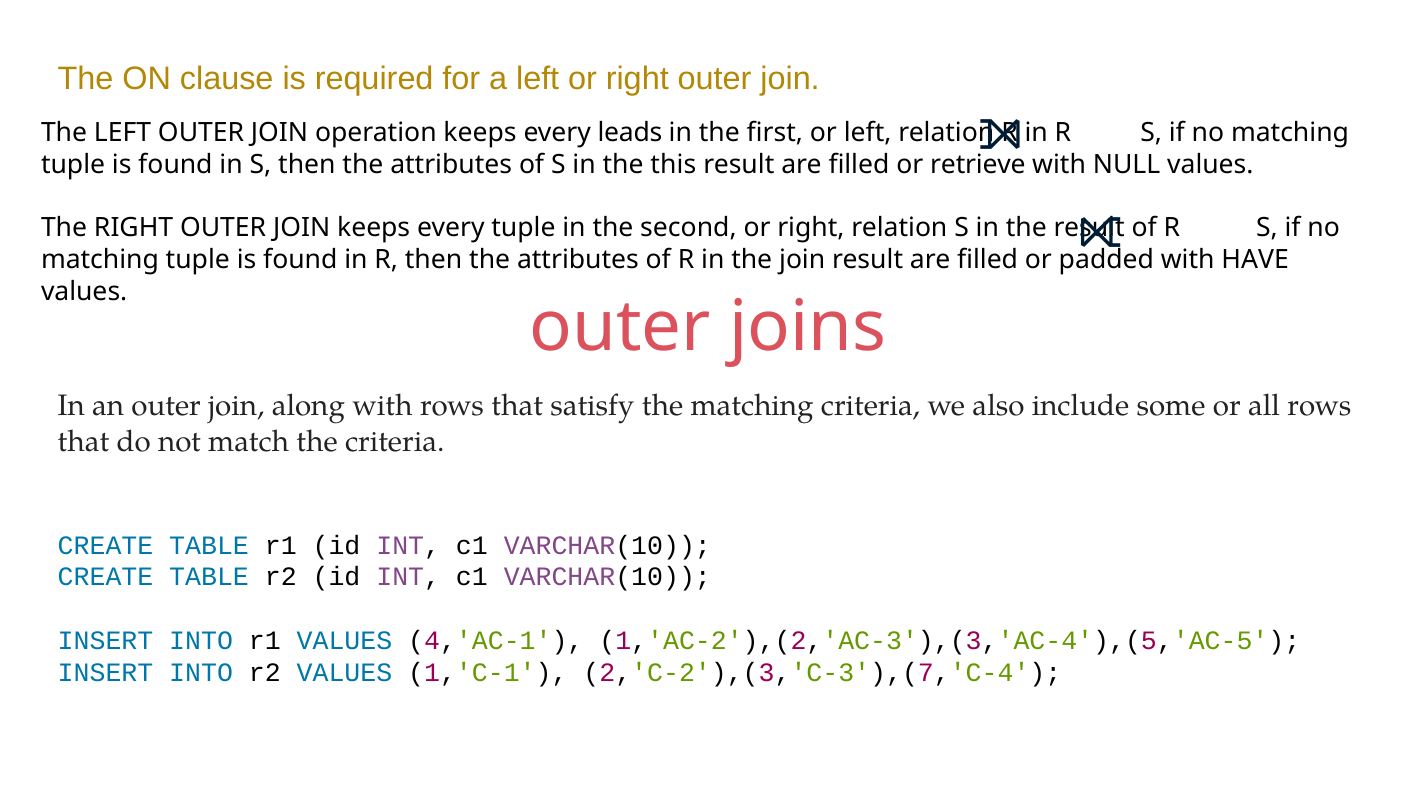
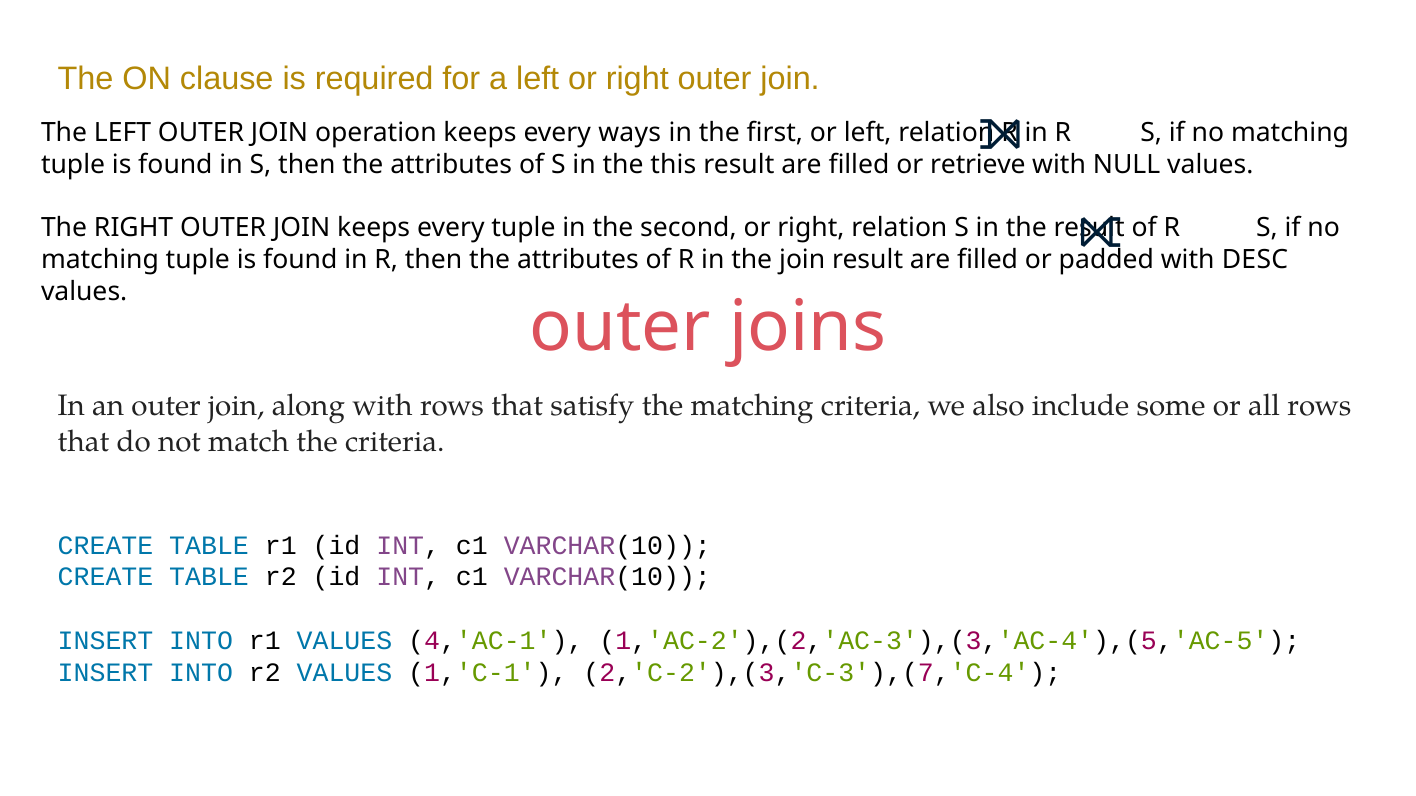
leads: leads -> ways
HAVE: HAVE -> DESC
